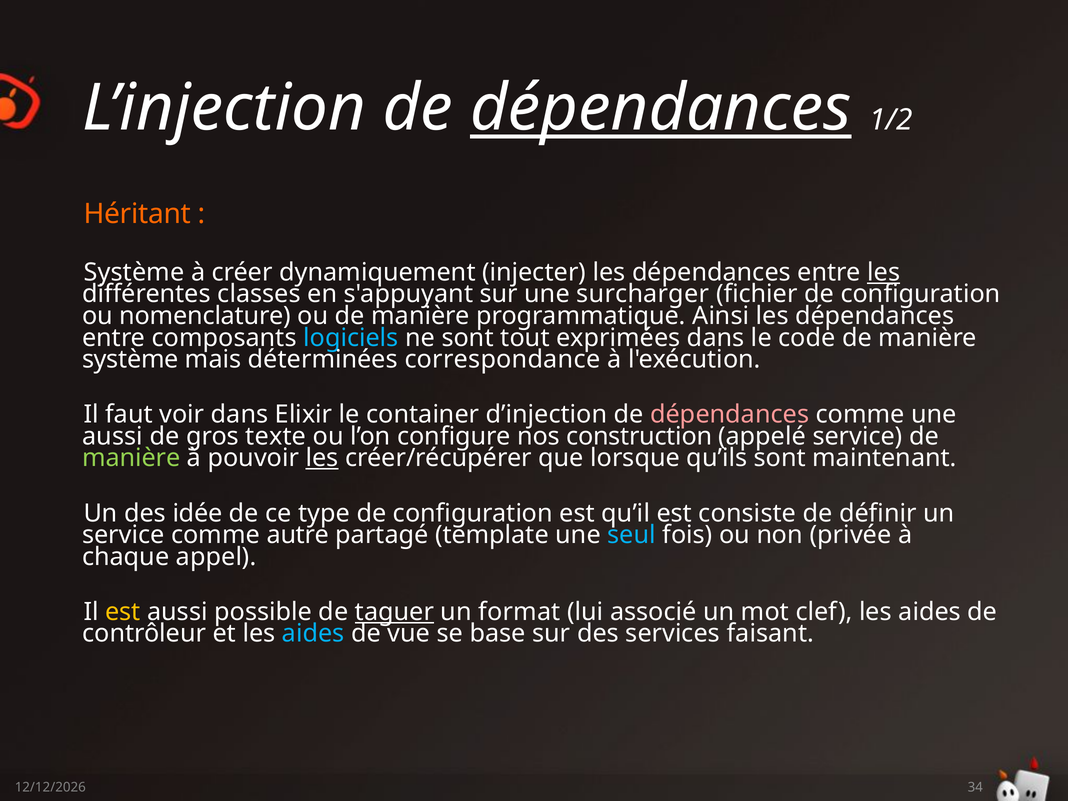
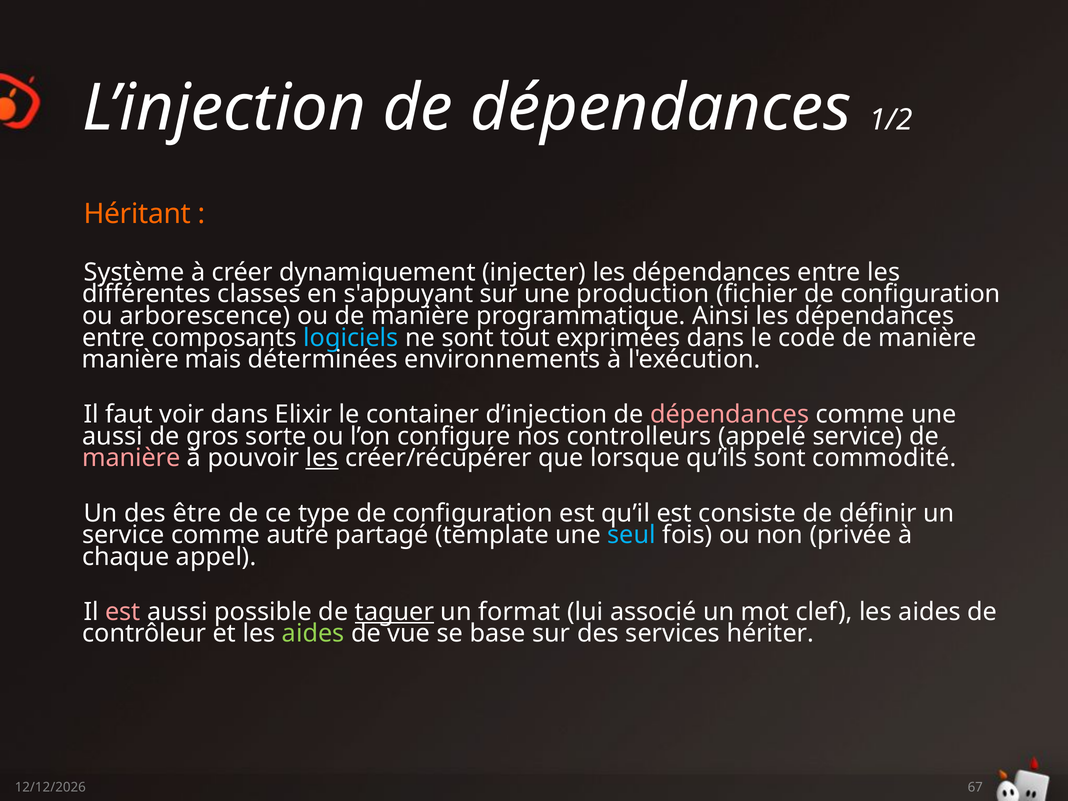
dépendances at (661, 108) underline: present -> none
les at (884, 272) underline: present -> none
surcharger: surcharger -> production
nomenclature: nomenclature -> arborescence
système at (130, 359): système -> manière
correspondance: correspondance -> environnements
texte: texte -> sorte
construction: construction -> controlleurs
manière at (131, 458) colour: light green -> pink
maintenant: maintenant -> commodité
idée: idée -> être
est at (123, 612) colour: yellow -> pink
aides at (313, 634) colour: light blue -> light green
faisant: faisant -> hériter
34: 34 -> 67
